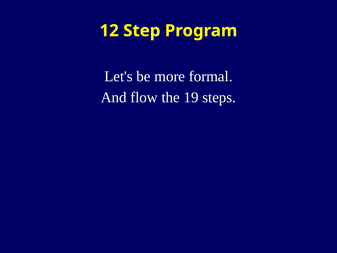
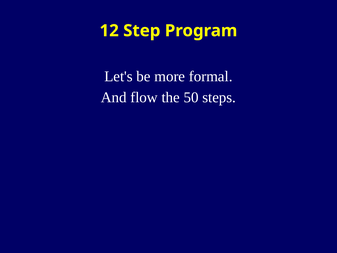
19: 19 -> 50
